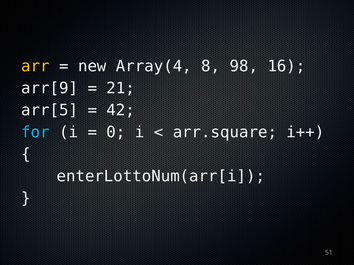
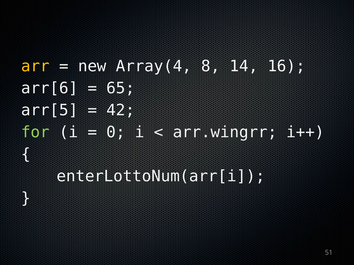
98: 98 -> 14
arr[9: arr[9 -> arr[6
21: 21 -> 65
for colour: light blue -> light green
arr.square: arr.square -> arr.wingrr
